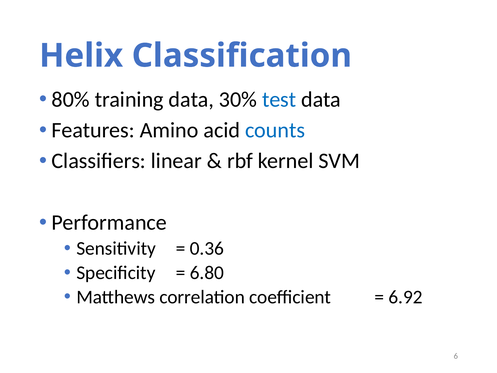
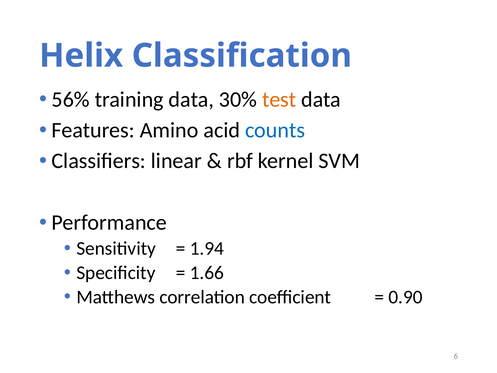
80%: 80% -> 56%
test colour: blue -> orange
0.36: 0.36 -> 1.94
6.80: 6.80 -> 1.66
6.92: 6.92 -> 0.90
